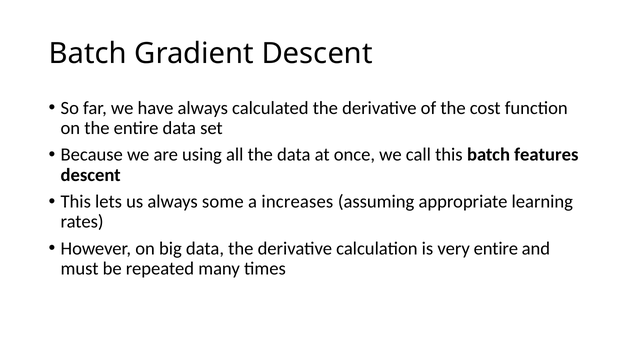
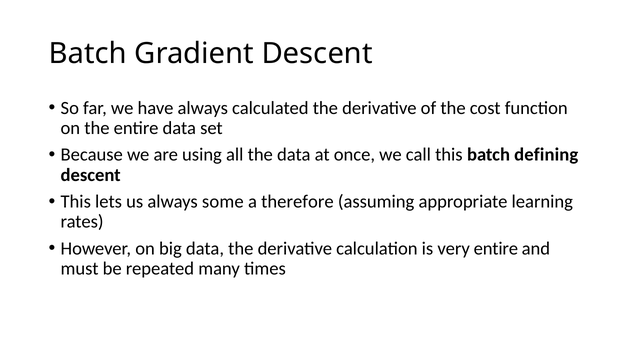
features: features -> defining
increases: increases -> therefore
